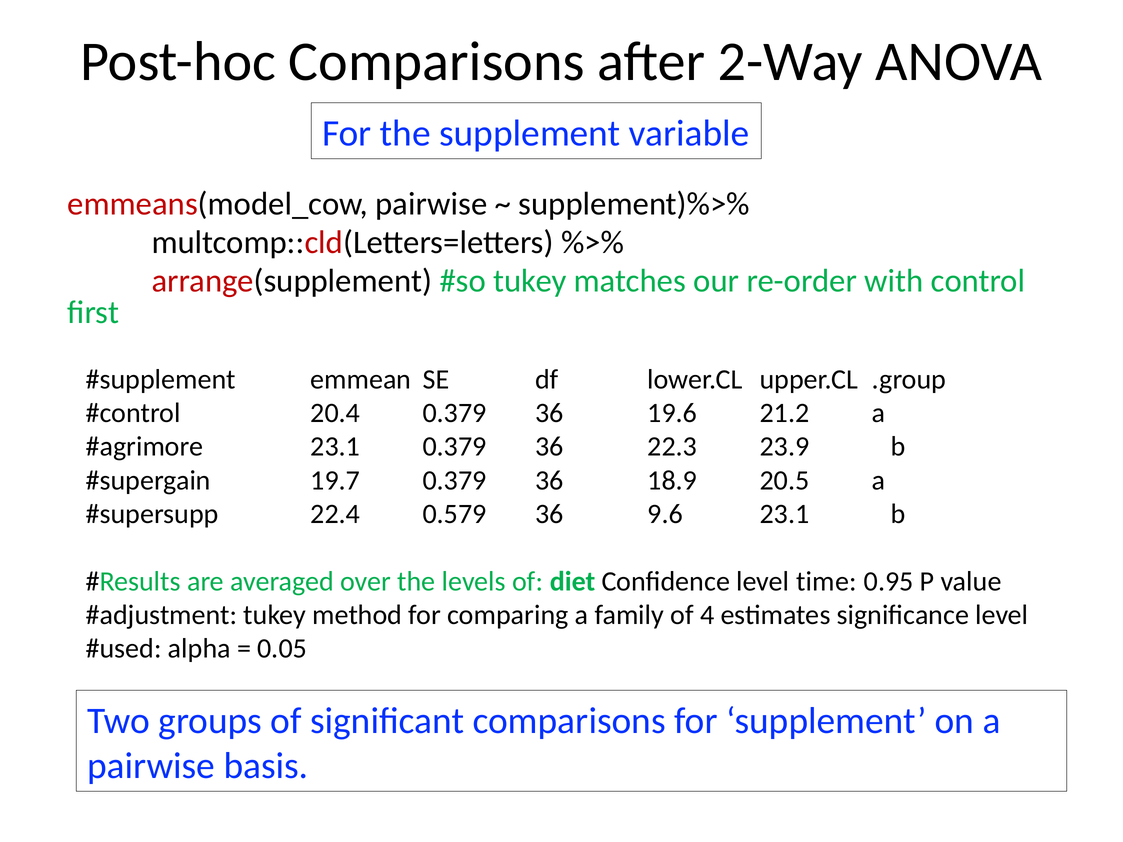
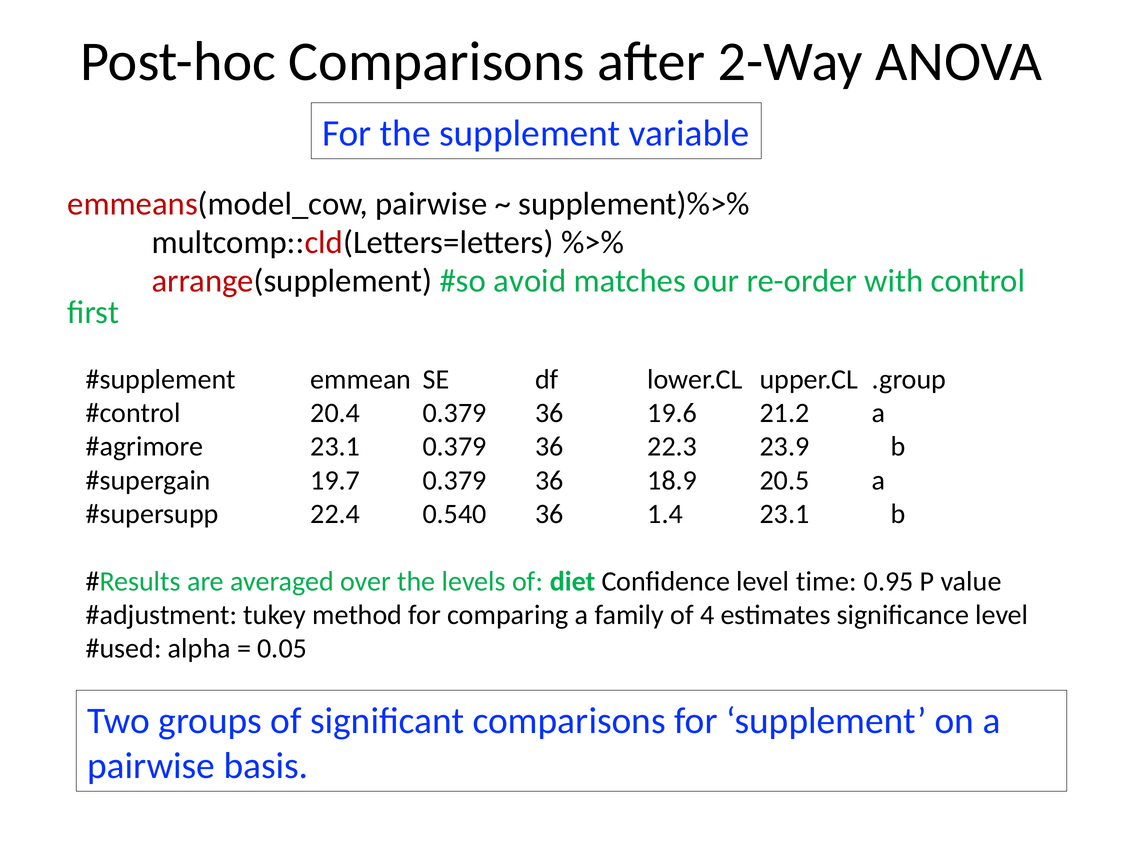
tukey at (530, 281): tukey -> avoid
0.579: 0.579 -> 0.540
9.6: 9.6 -> 1.4
